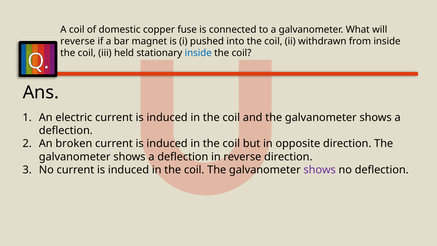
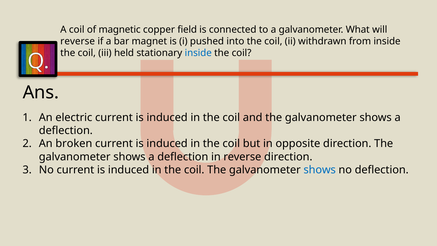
domestic: domestic -> magnetic
fuse: fuse -> field
shows at (320, 170) colour: purple -> blue
